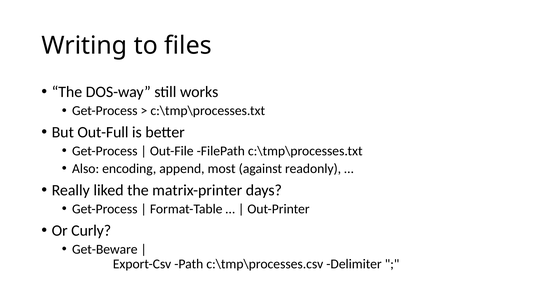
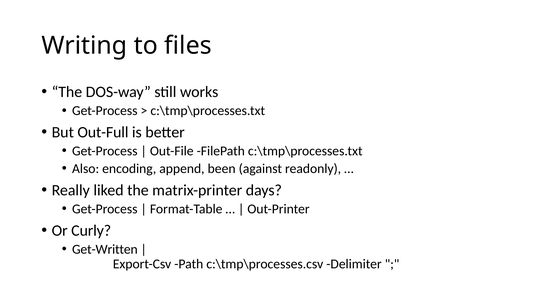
most: most -> been
Get-Beware: Get-Beware -> Get-Written
